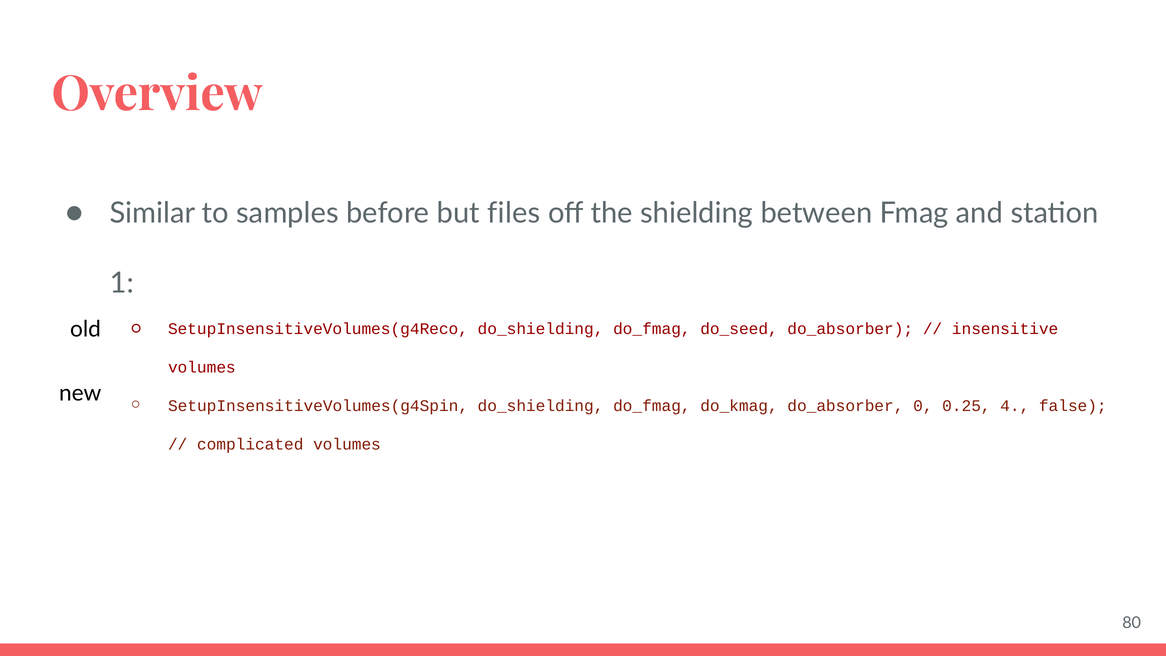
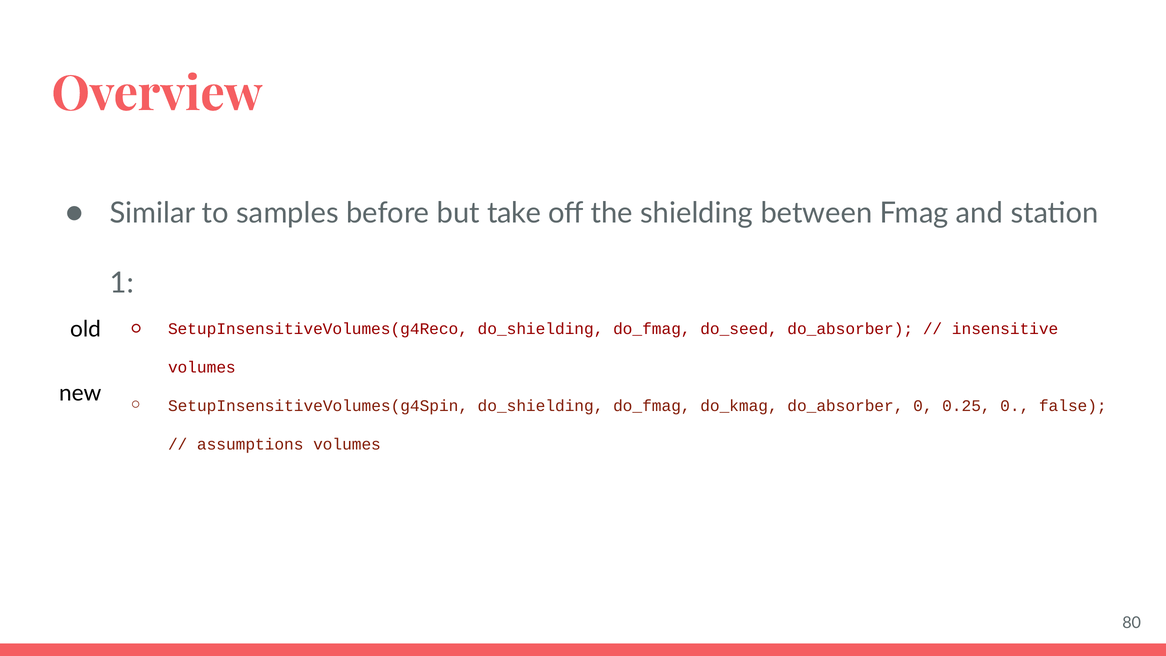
files: files -> take
0.25 4: 4 -> 0
complicated: complicated -> assumptions
